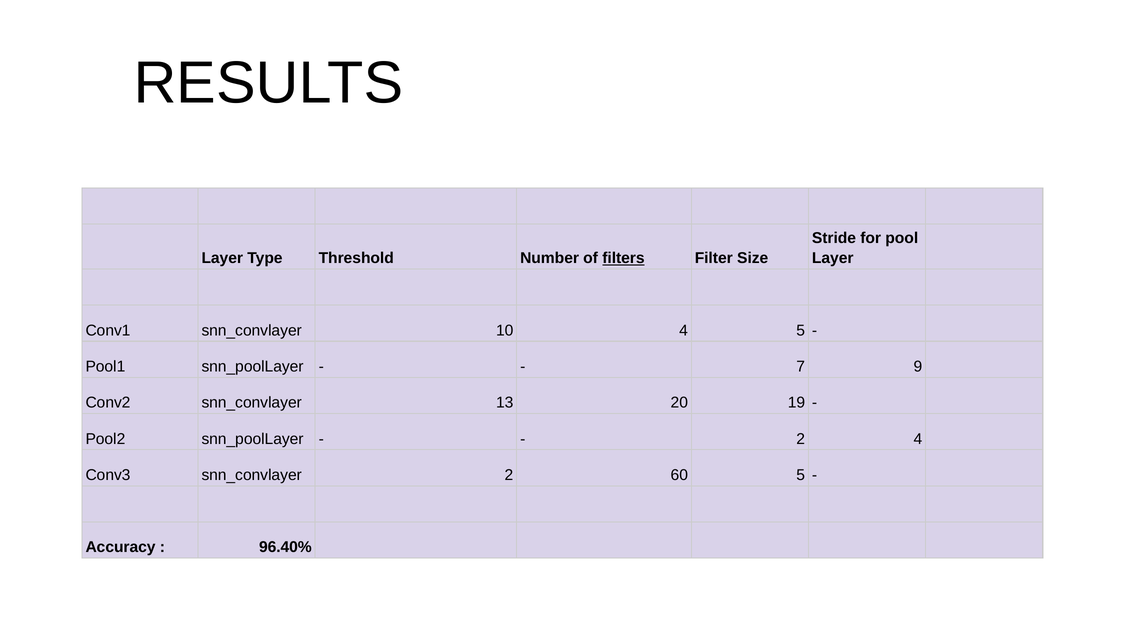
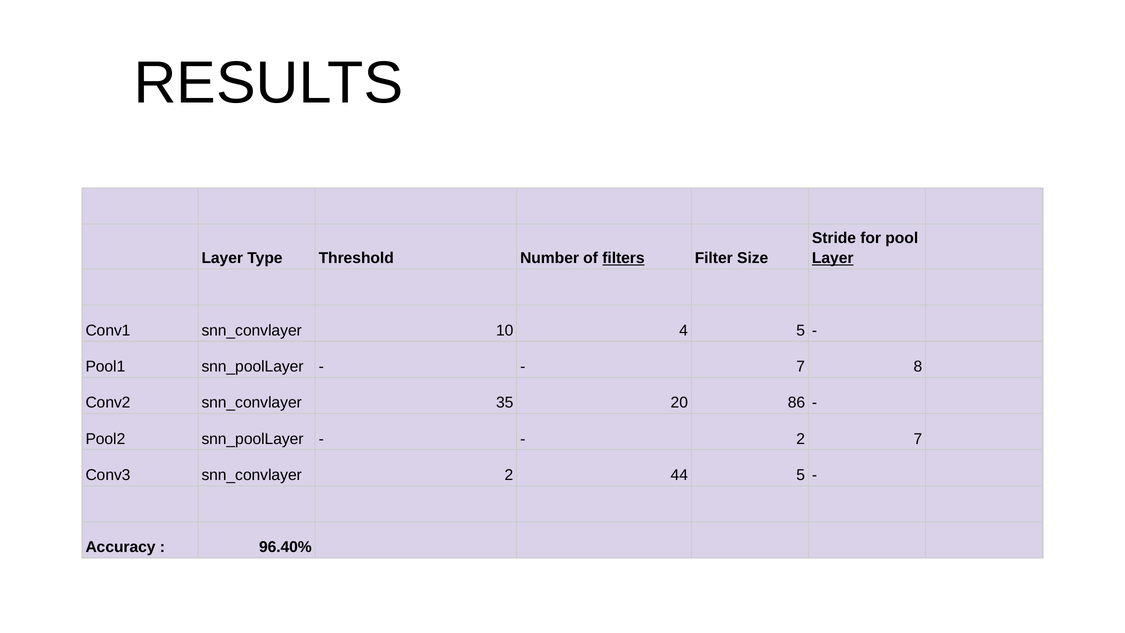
Layer at (833, 258) underline: none -> present
9: 9 -> 8
13: 13 -> 35
19: 19 -> 86
2 4: 4 -> 7
60: 60 -> 44
